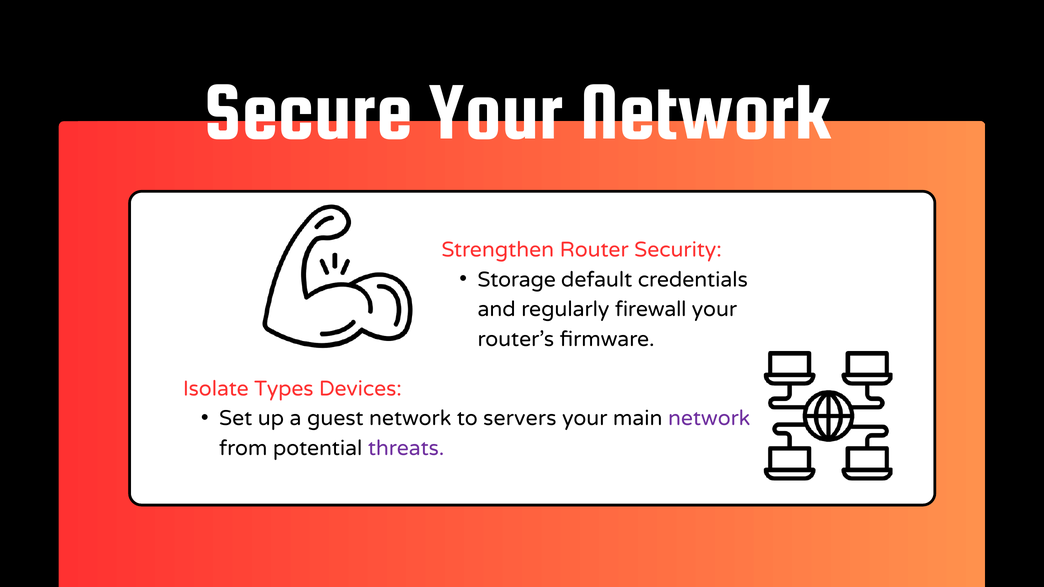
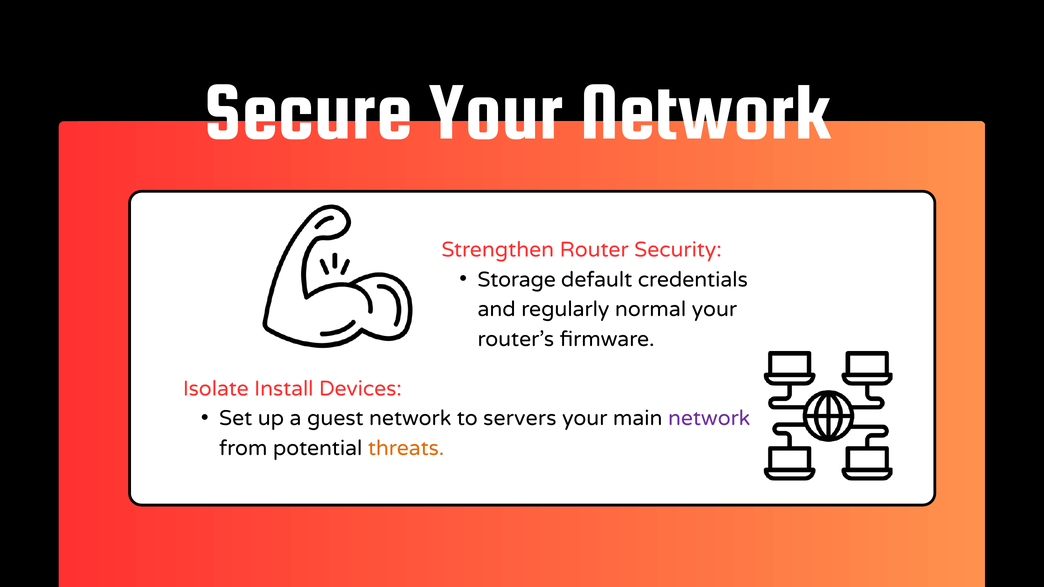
firewall: firewall -> normal
Types: Types -> Install
threats colour: purple -> orange
